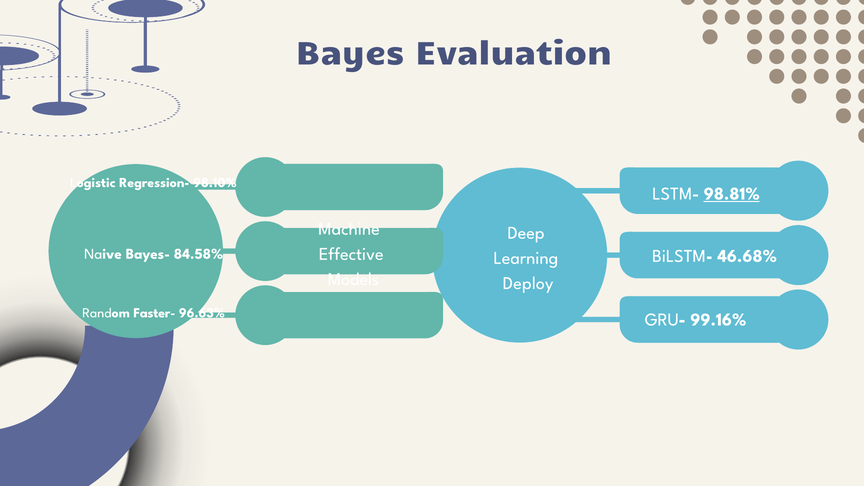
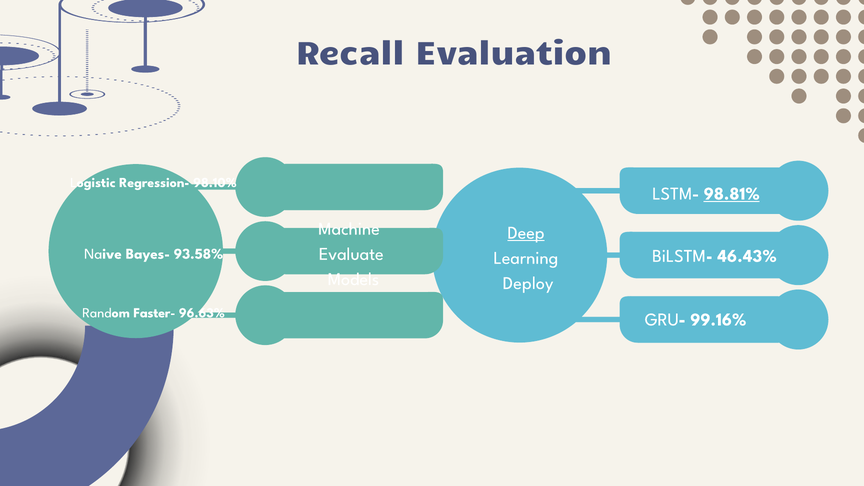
Bayes: Bayes -> Recall
Deep underline: none -> present
Effective: Effective -> Evaluate
84.58%: 84.58% -> 93.58%
46.68%: 46.68% -> 46.43%
